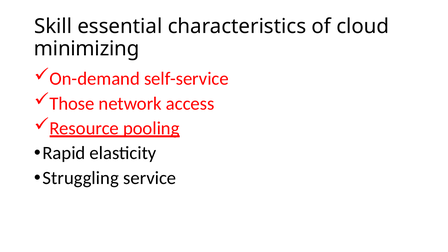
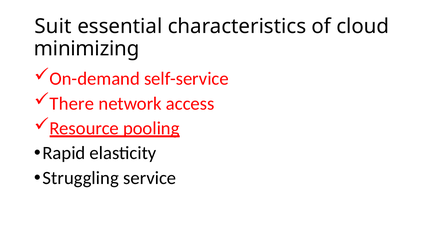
Skill: Skill -> Suit
Those: Those -> There
